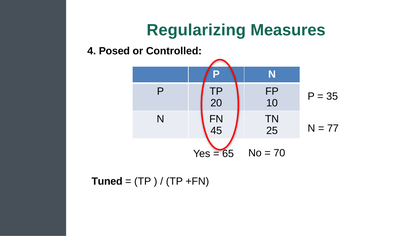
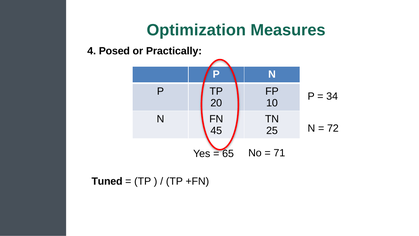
Regularizing: Regularizing -> Optimization
Controlled: Controlled -> Practically
35: 35 -> 34
77: 77 -> 72
70: 70 -> 71
